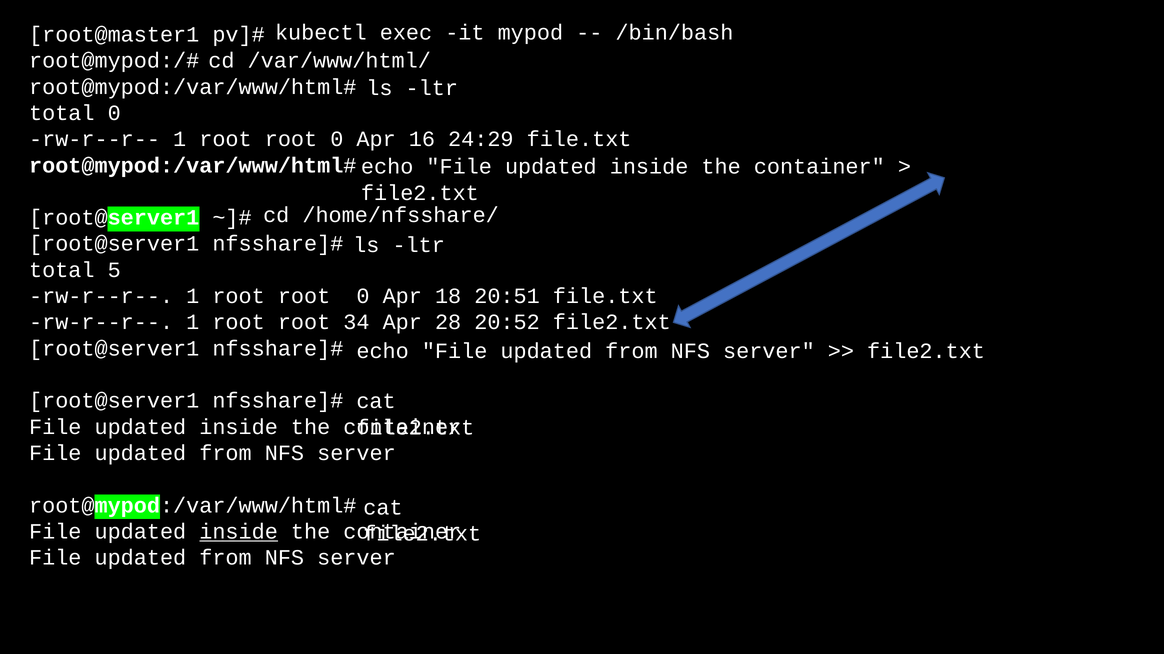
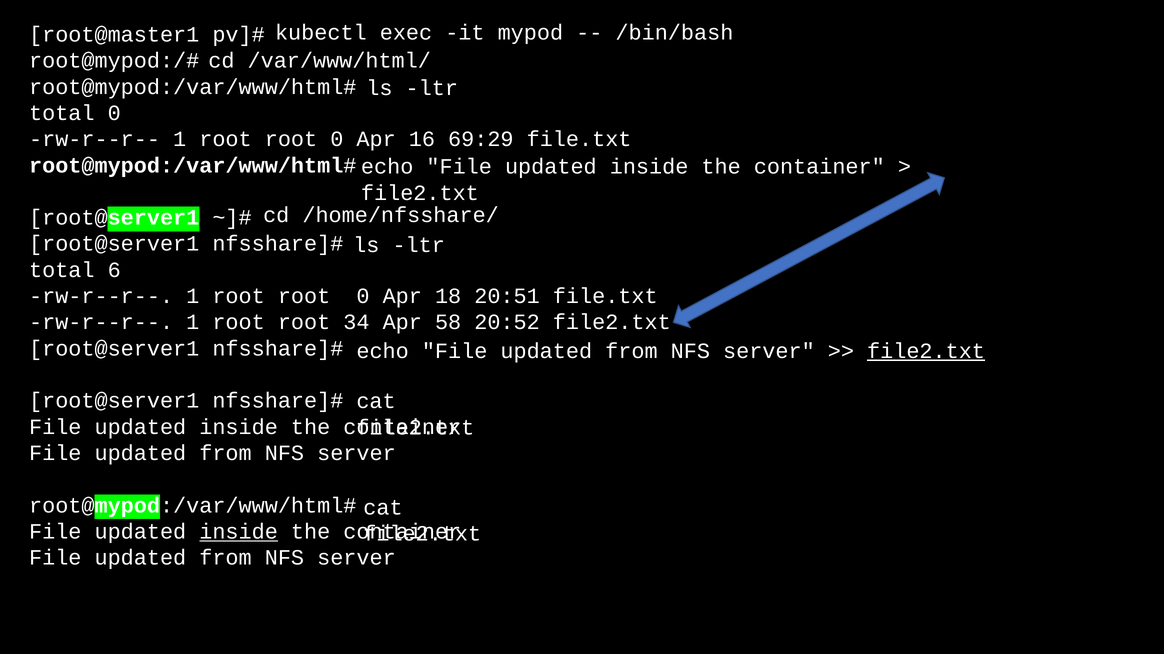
24:29: 24:29 -> 69:29
5: 5 -> 6
28: 28 -> 58
file2.txt at (926, 351) underline: none -> present
